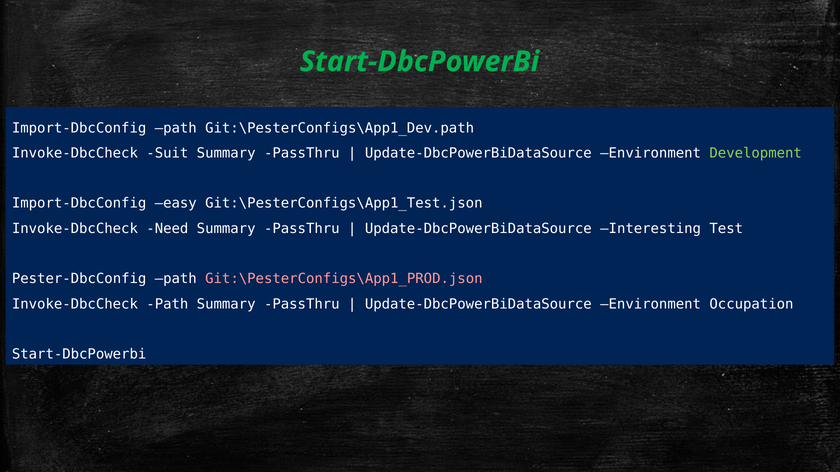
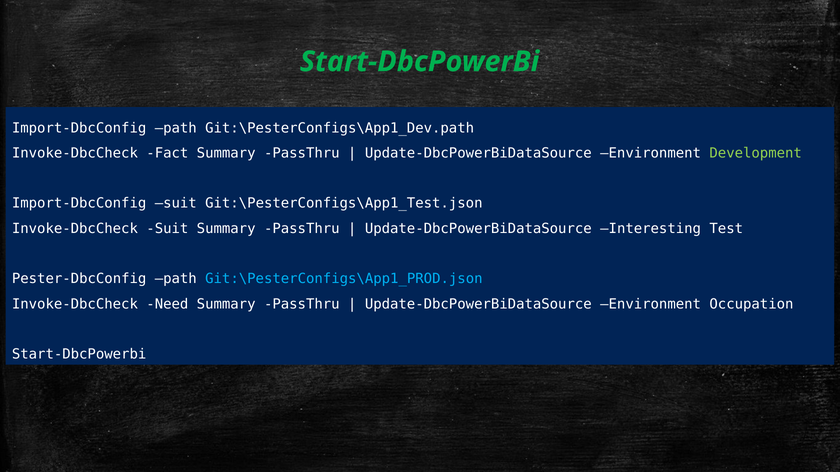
Suit: Suit -> Fact
Import-DbcConfig easy: easy -> suit
Invoke-DbcCheck Need: Need -> Suit
Git:\PesterConfigs\App1_PROD.json colour: pink -> light blue
Invoke-DbcCheck Path: Path -> Need
